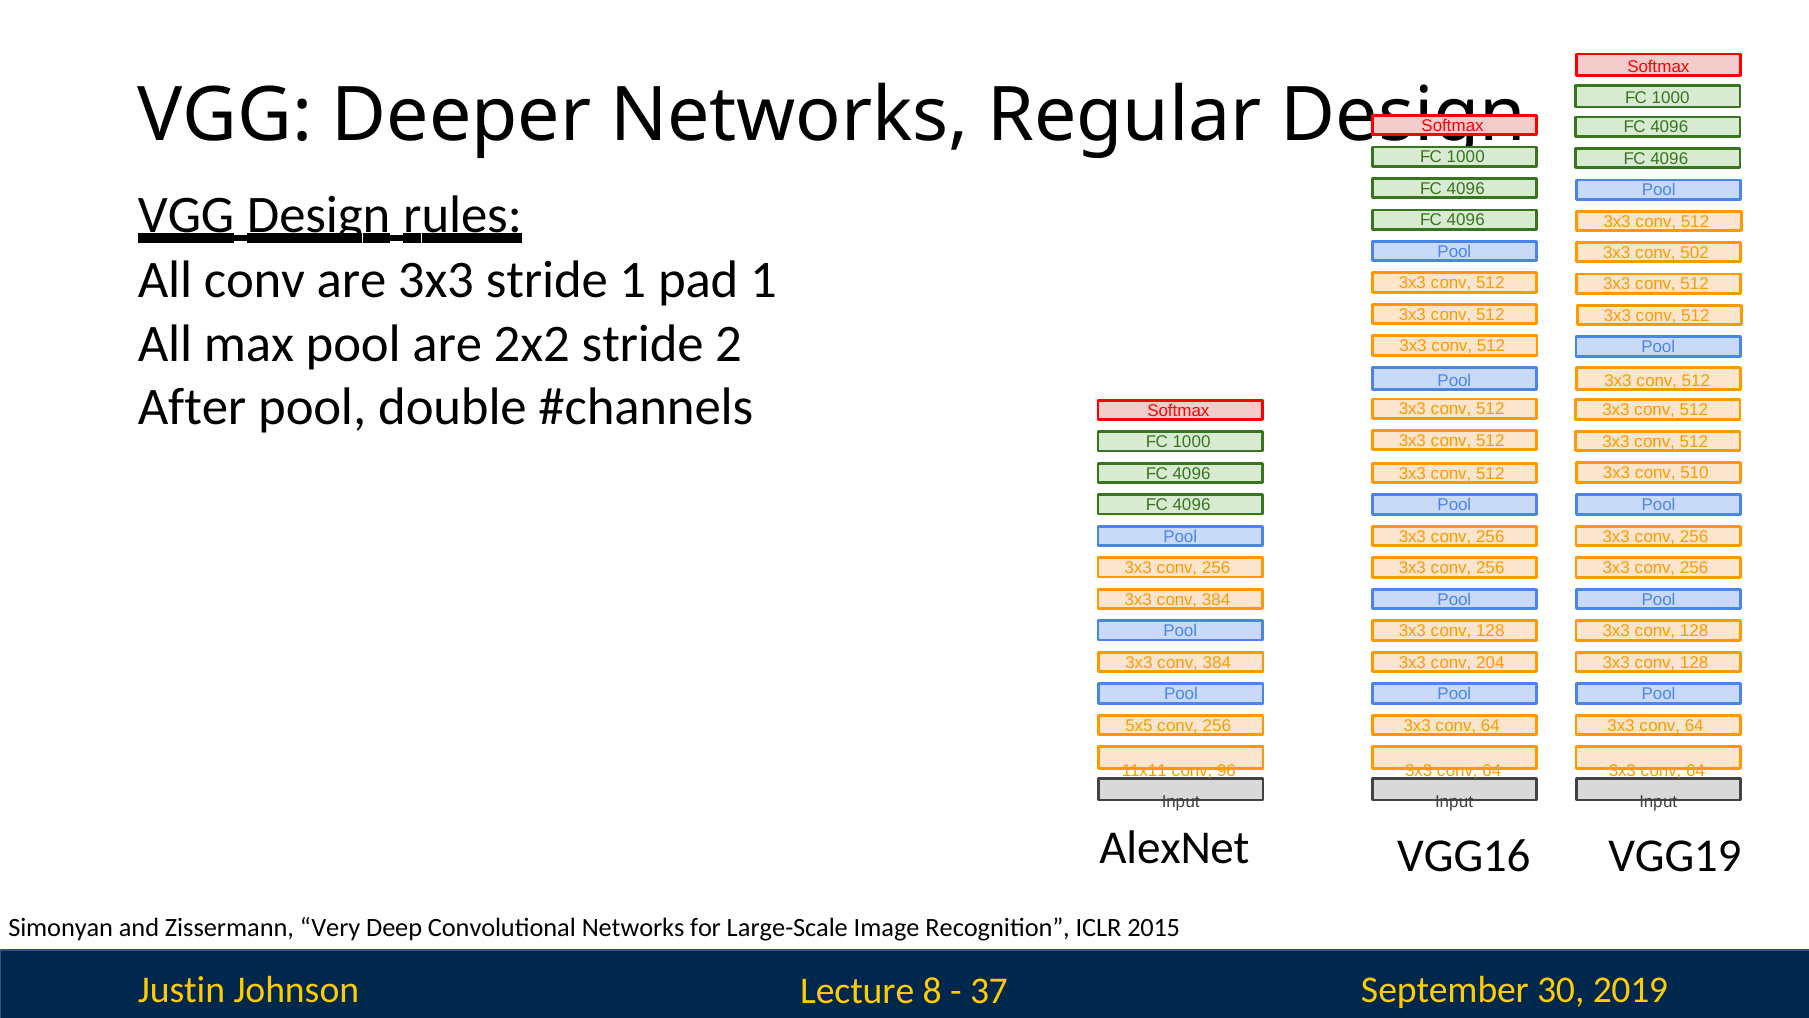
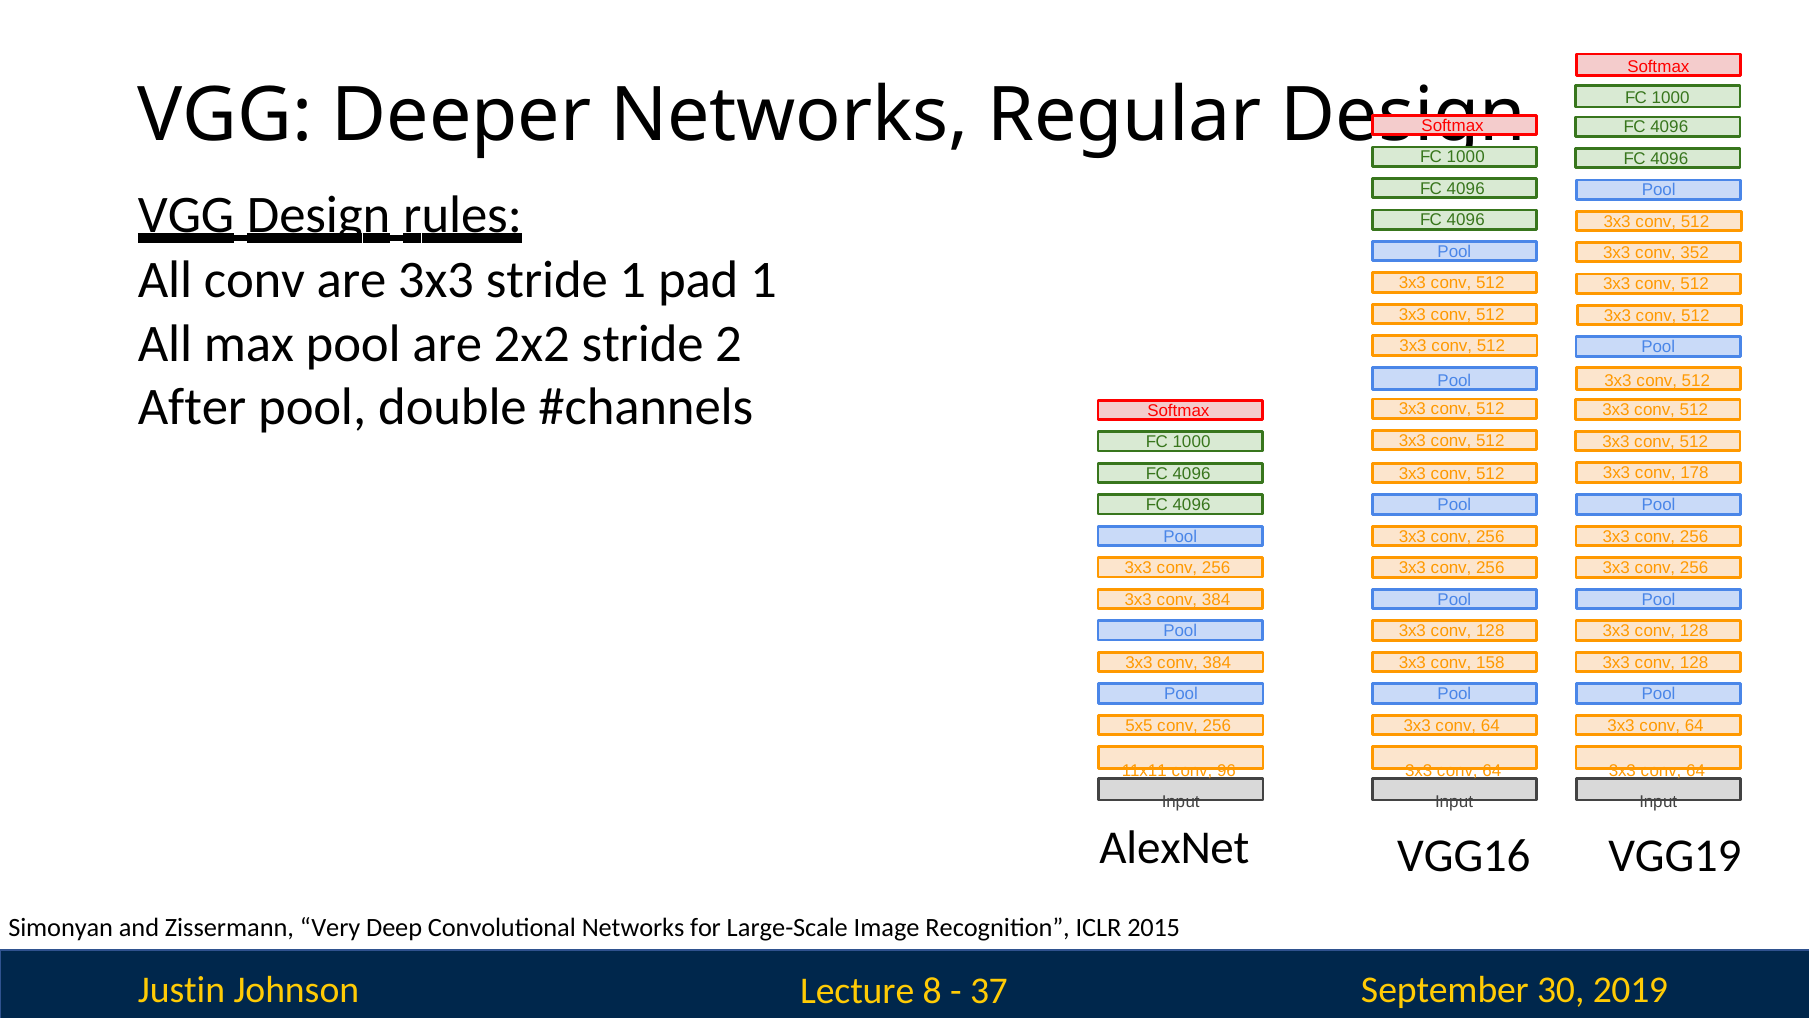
502: 502 -> 352
510: 510 -> 178
204: 204 -> 158
